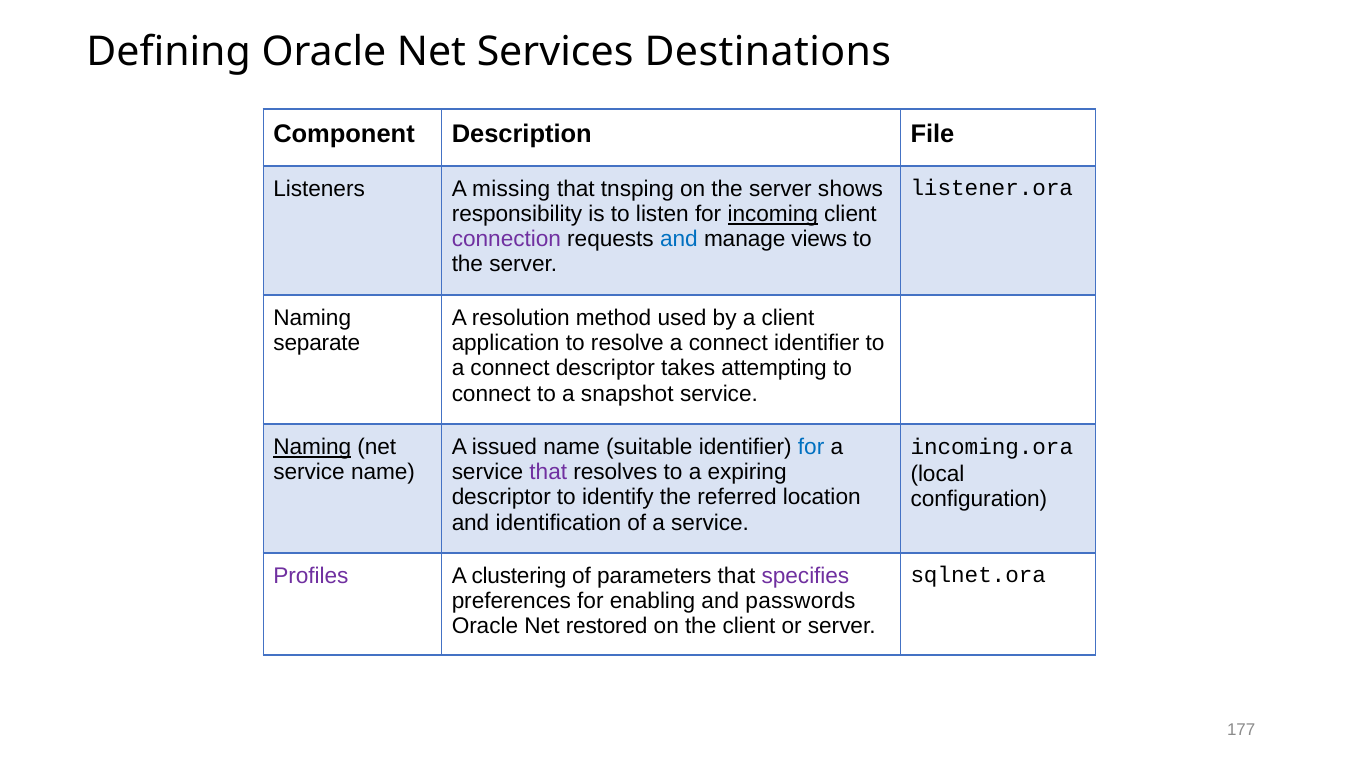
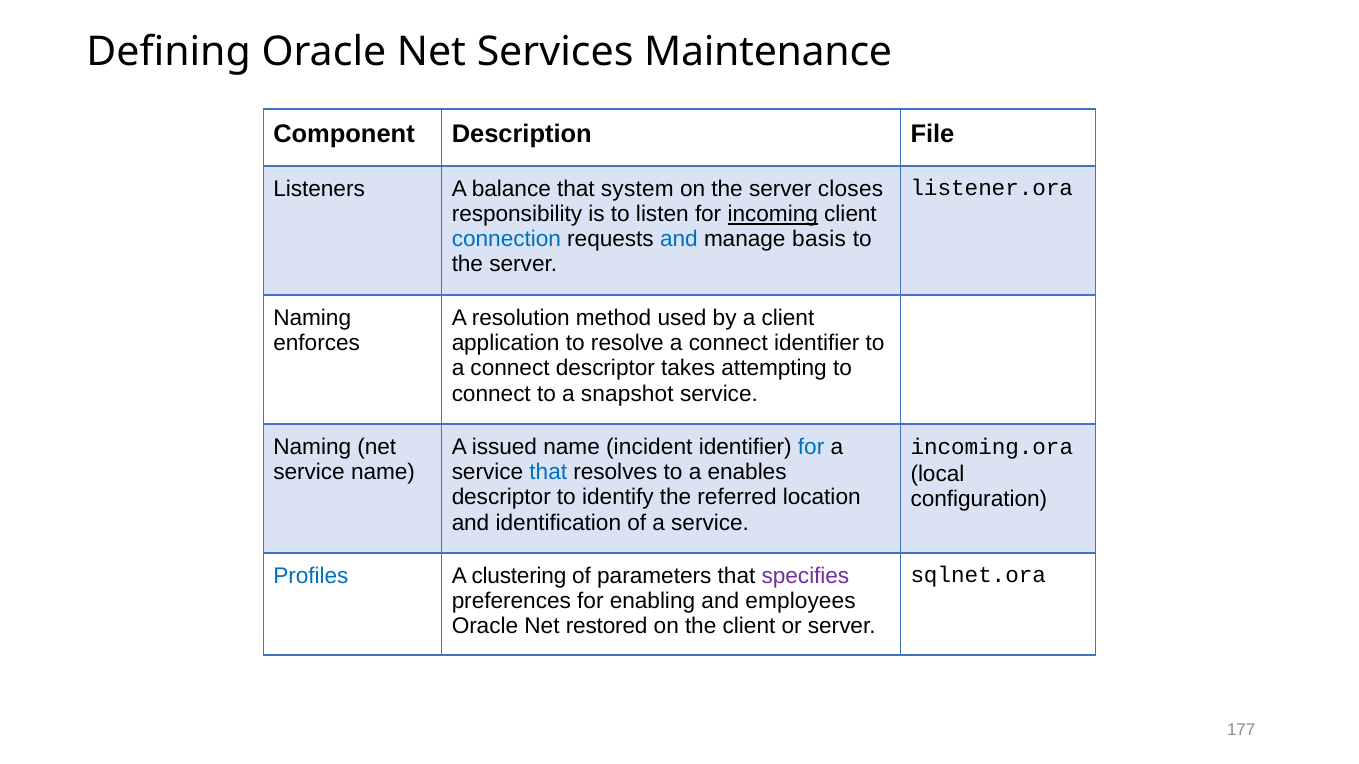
Destinations: Destinations -> Maintenance
missing: missing -> balance
tnsping: tnsping -> system
shows: shows -> closes
connection colour: purple -> blue
views: views -> basis
separate: separate -> enforces
Naming at (312, 447) underline: present -> none
suitable: suitable -> incident
that at (548, 473) colour: purple -> blue
expiring: expiring -> enables
Profiles colour: purple -> blue
passwords: passwords -> employees
